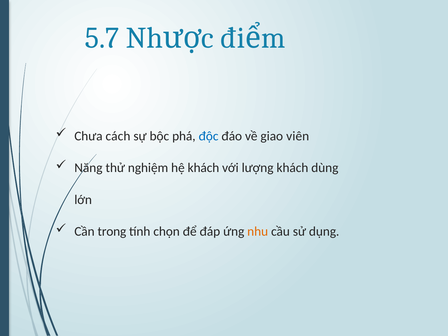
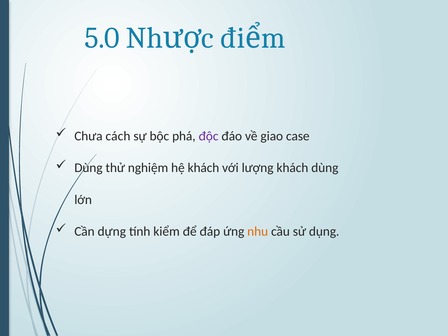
5.7: 5.7 -> 5.0
độc colour: blue -> purple
viên: viên -> case
Năng at (88, 168): Năng -> Dùng
trong: trong -> dựng
chọn: chọn -> kiểm
